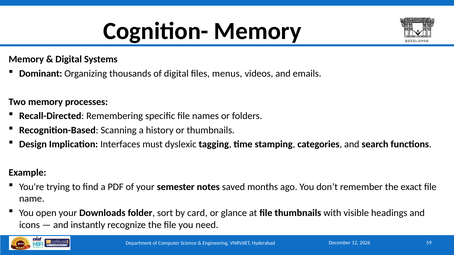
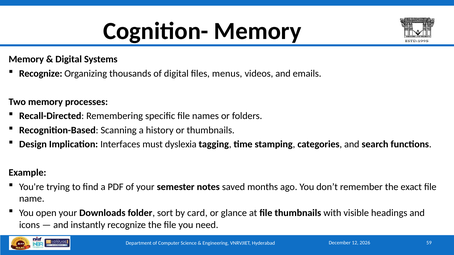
Dominant at (41, 74): Dominant -> Recognize
dyslexic: dyslexic -> dyslexia
